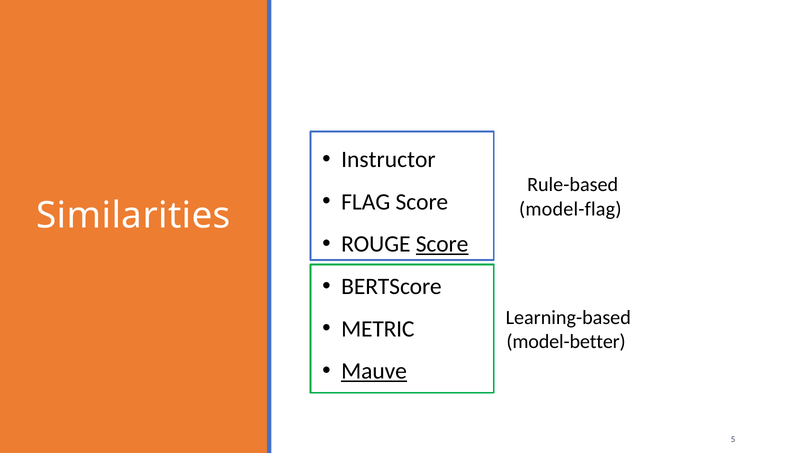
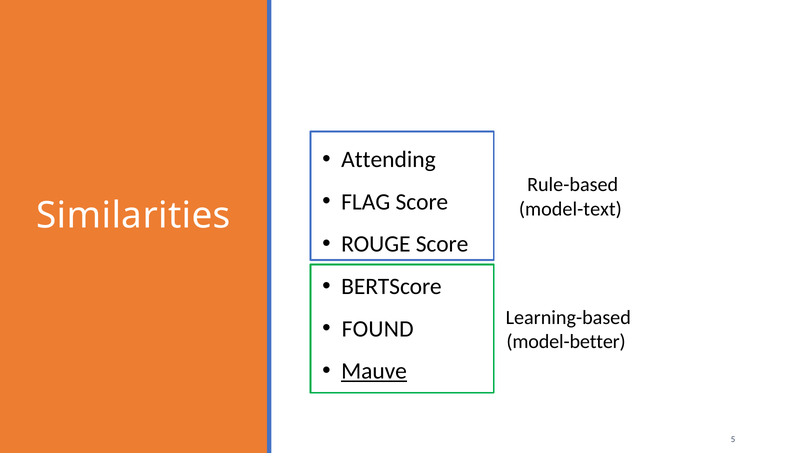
Instructor: Instructor -> Attending
model-flag: model-flag -> model-text
Score at (442, 244) underline: present -> none
METRIC: METRIC -> FOUND
